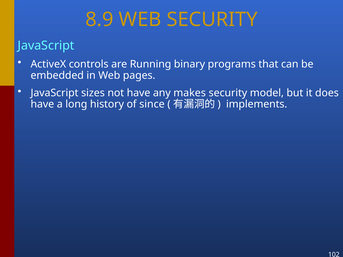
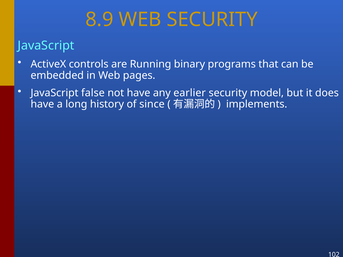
sizes: sizes -> false
makes: makes -> earlier
